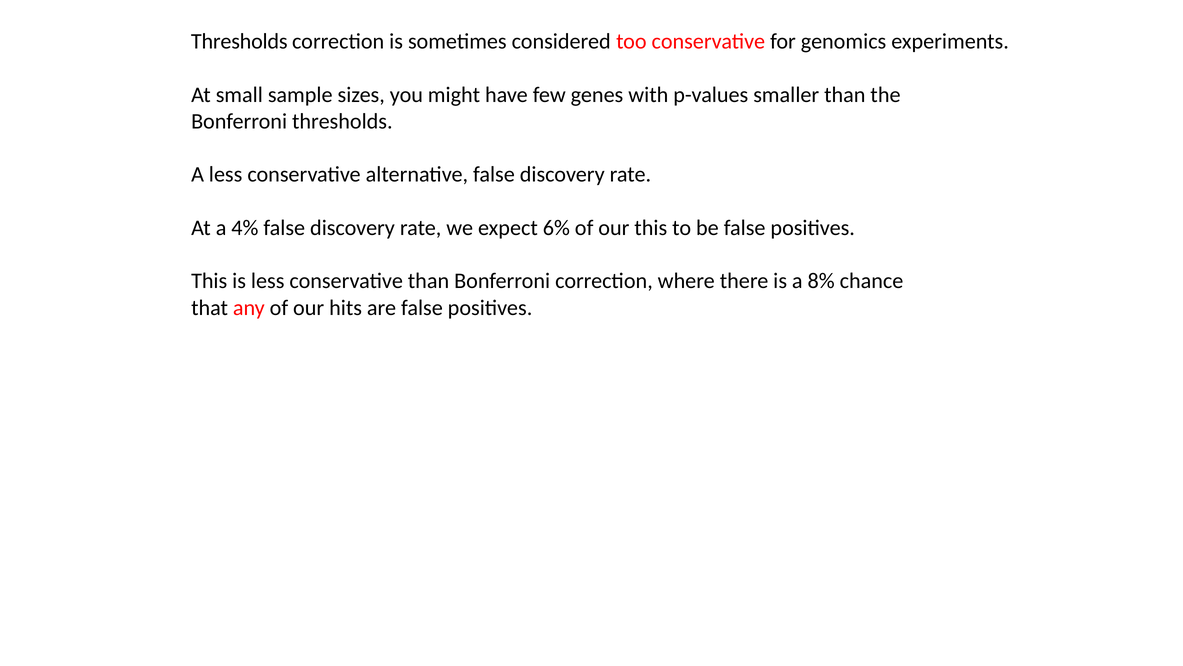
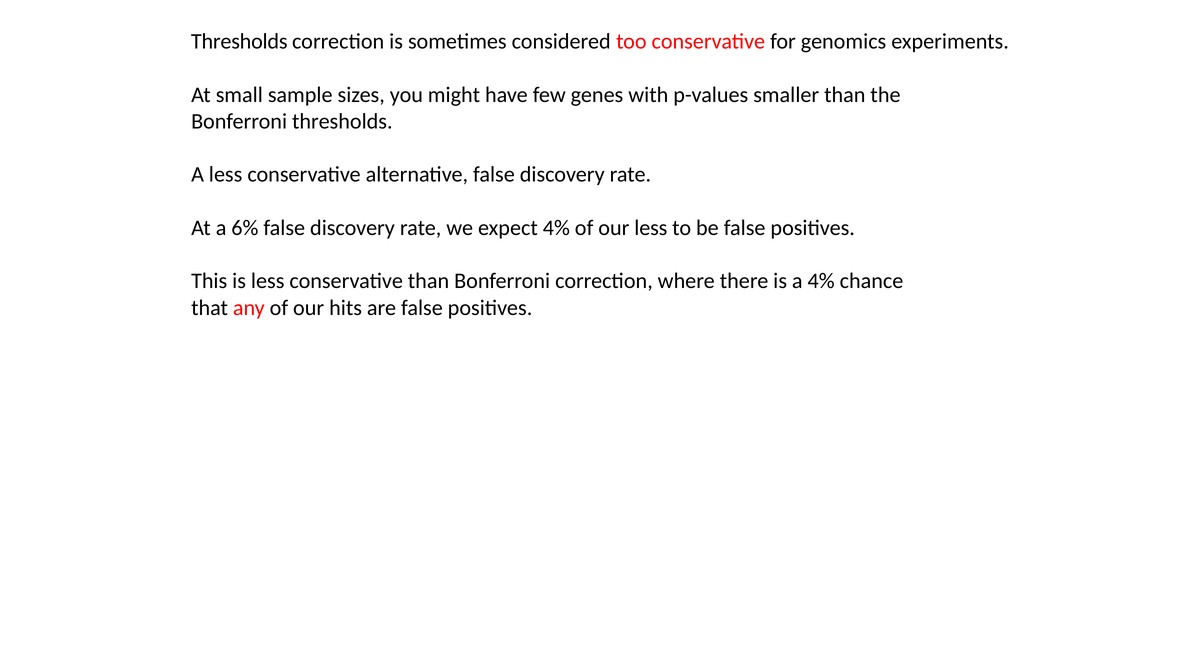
4%: 4% -> 6%
expect 6%: 6% -> 4%
our this: this -> less
a 8%: 8% -> 4%
